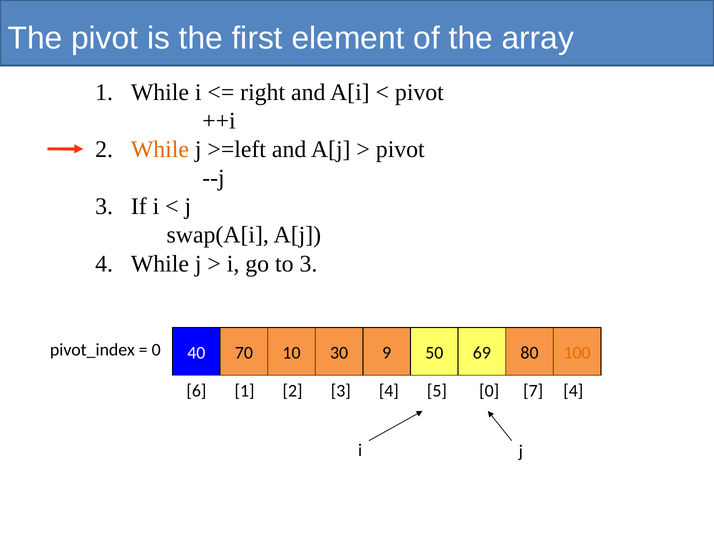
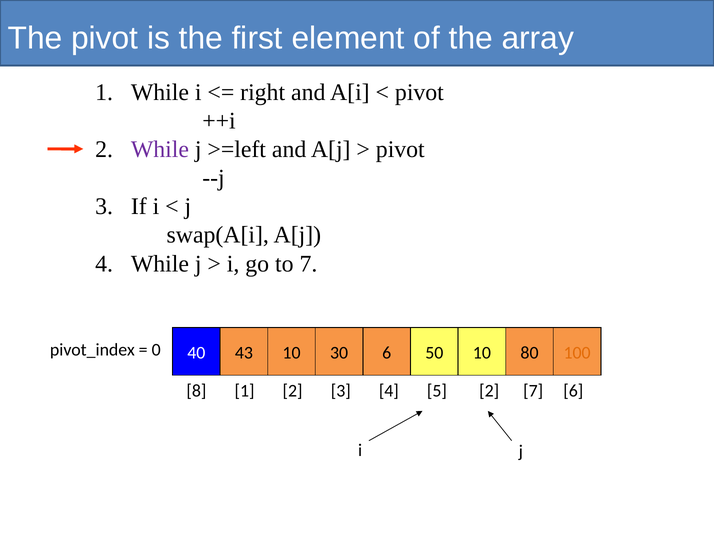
While at (160, 149) colour: orange -> purple
to 3: 3 -> 7
70: 70 -> 43
30 9: 9 -> 6
50 69: 69 -> 10
6: 6 -> 8
5 0: 0 -> 2
7 4: 4 -> 6
